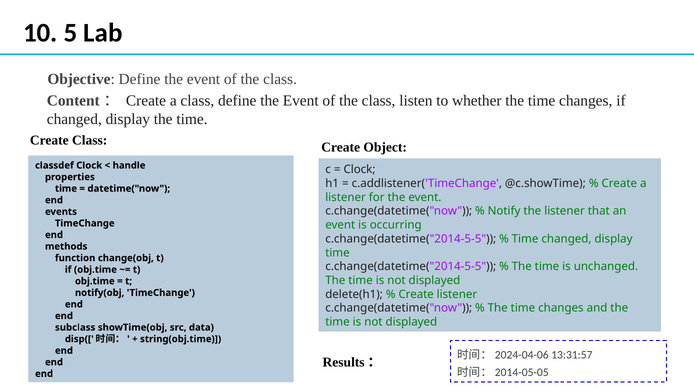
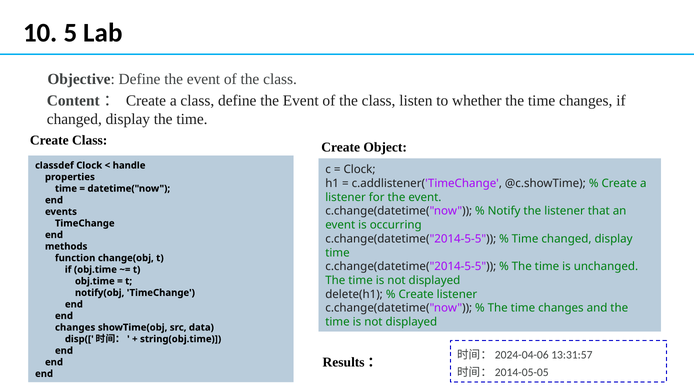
subclass at (75, 328): subclass -> changes
